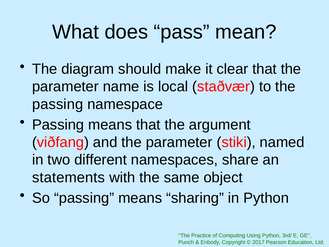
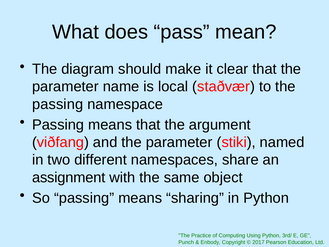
statements: statements -> assignment
